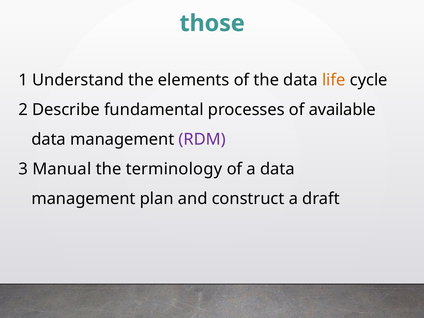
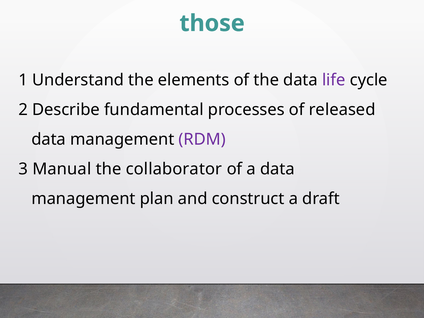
life colour: orange -> purple
available: available -> released
terminology: terminology -> collaborator
